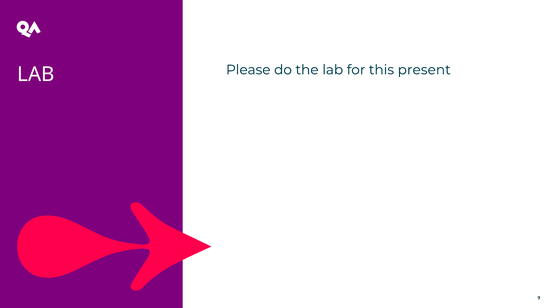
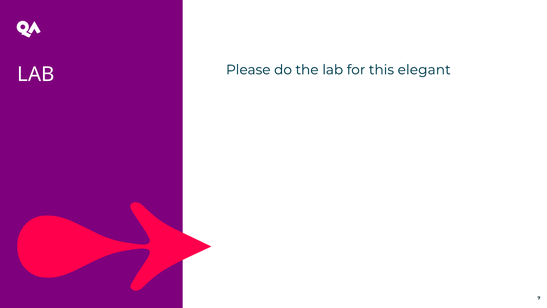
present: present -> elegant
